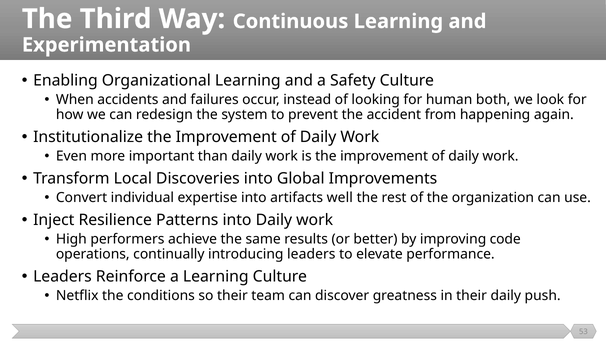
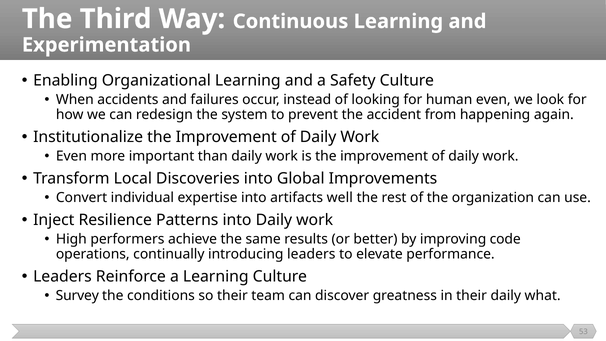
human both: both -> even
Netflix: Netflix -> Survey
push: push -> what
